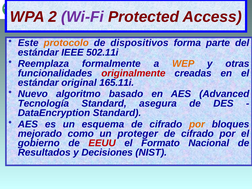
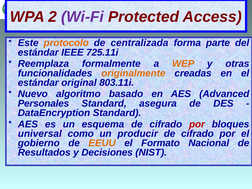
dispositivos: dispositivos -> centralizada
502.11i: 502.11i -> 725.11i
originalmente colour: red -> orange
165.11i: 165.11i -> 803.11i
Tecnología: Tecnología -> Personales
por at (197, 124) colour: orange -> red
mejorado: mejorado -> universal
proteger: proteger -> producir
EEUU colour: red -> orange
